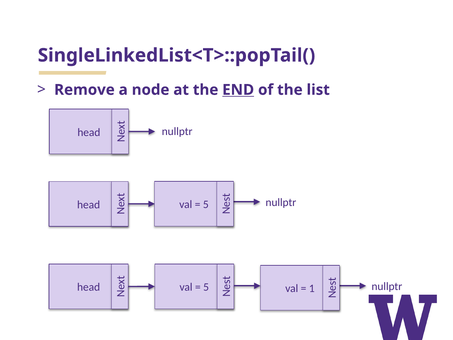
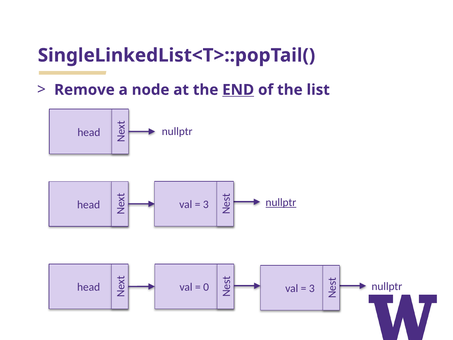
nullptr at (281, 202) underline: none -> present
5 at (206, 204): 5 -> 3
5 at (206, 287): 5 -> 0
1 at (312, 288): 1 -> 3
